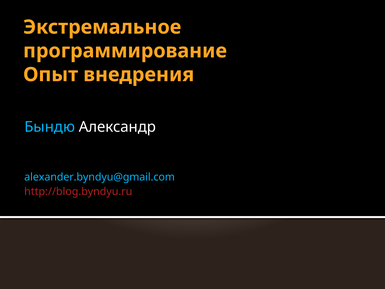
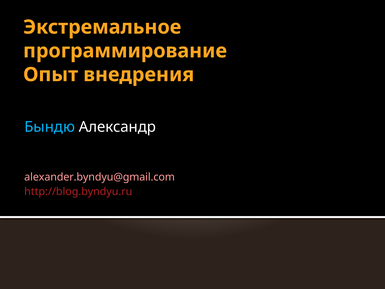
alexander.byndyu@gmail.com colour: light blue -> pink
